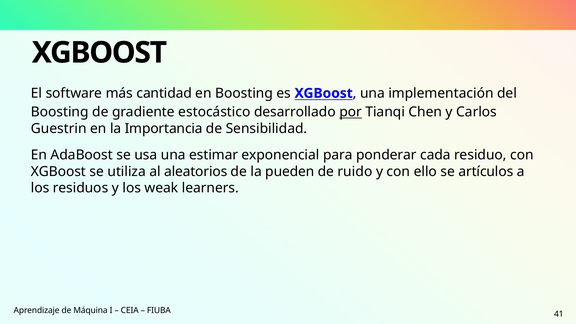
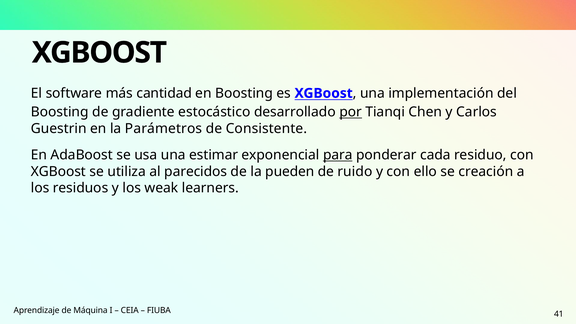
Importancia: Importancia -> Parámetros
Sensibilidad: Sensibilidad -> Consistente
para underline: none -> present
aleatorios: aleatorios -> parecidos
artículos: artículos -> creación
